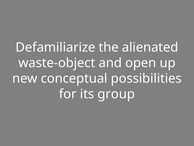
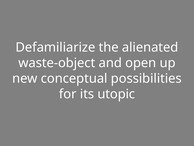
group: group -> utopic
